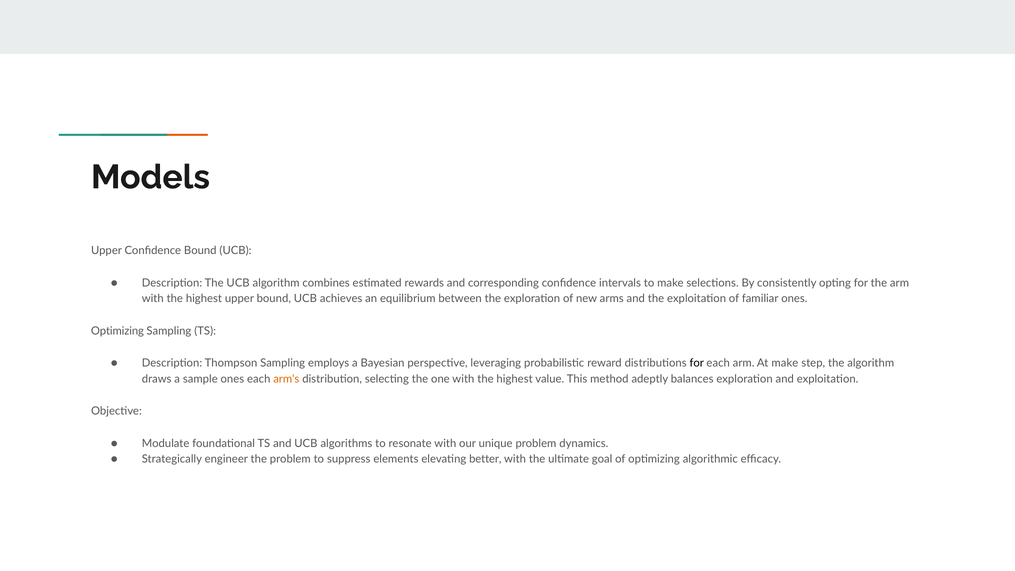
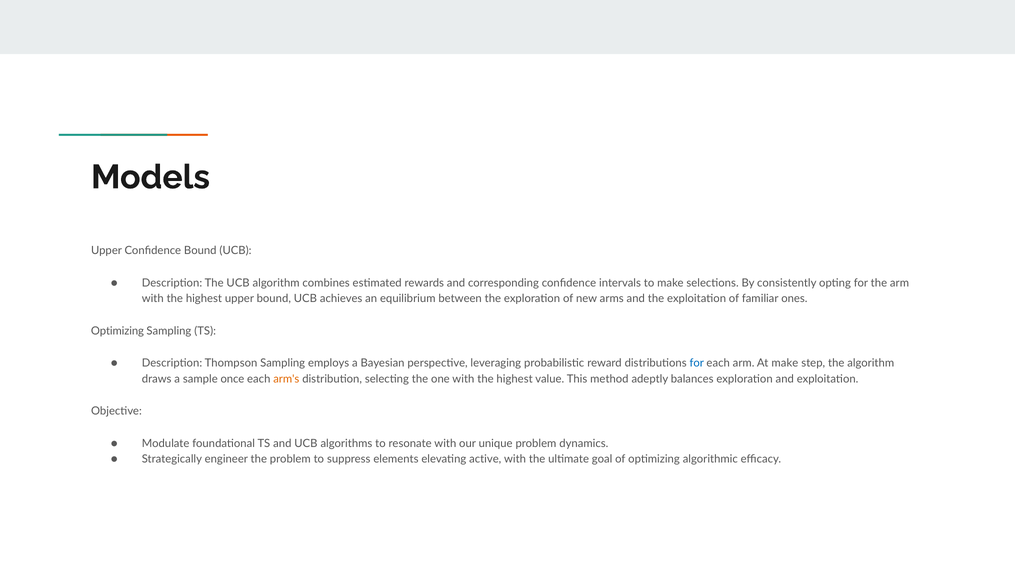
for at (697, 363) colour: black -> blue
sample ones: ones -> once
better: better -> active
